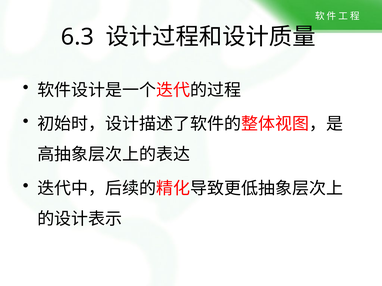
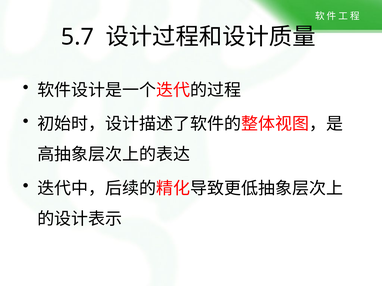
6.3: 6.3 -> 5.7
